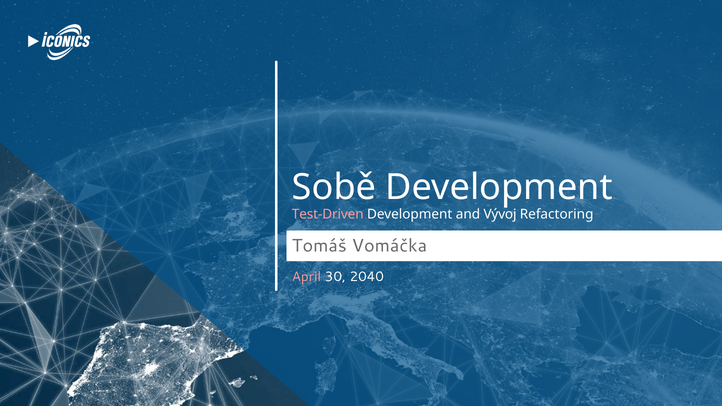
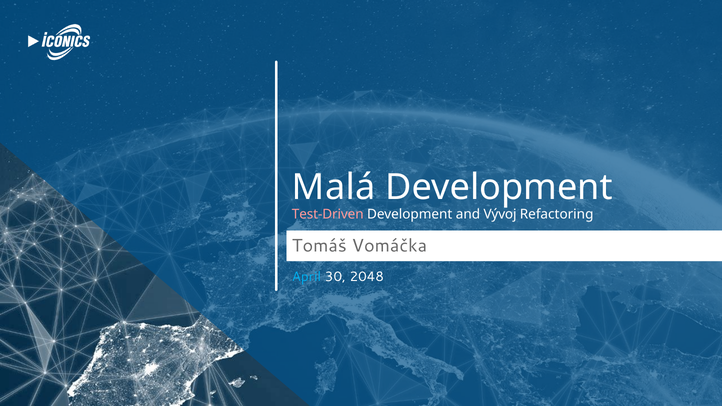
Sobě: Sobě -> Malá
April colour: pink -> light blue
2040: 2040 -> 2048
